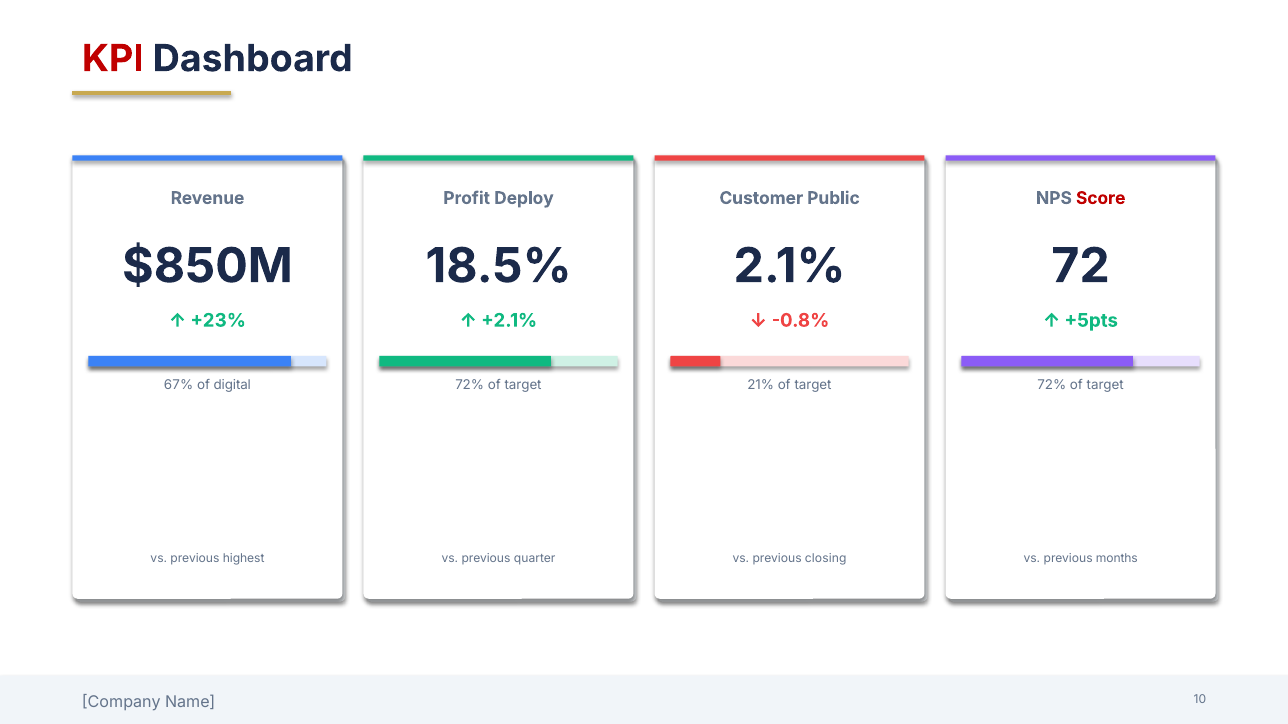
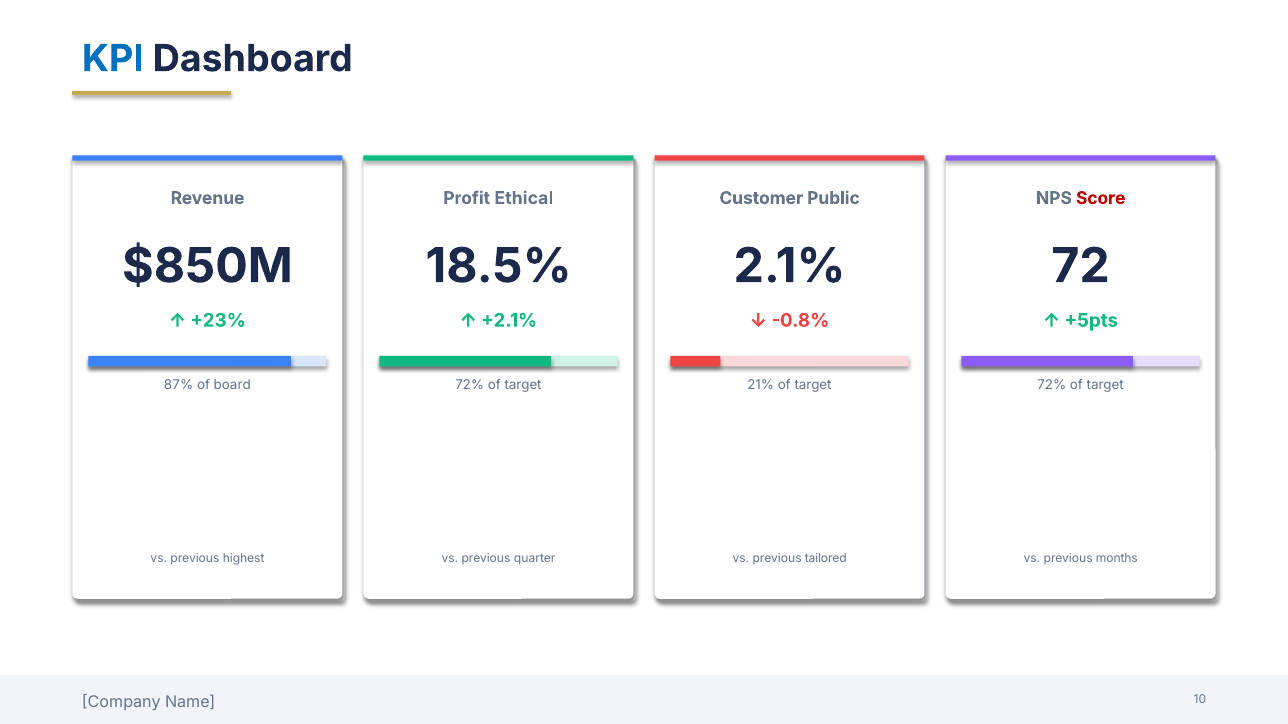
KPI colour: red -> blue
Deploy: Deploy -> Ethical
67%: 67% -> 87%
digital: digital -> board
closing: closing -> tailored
